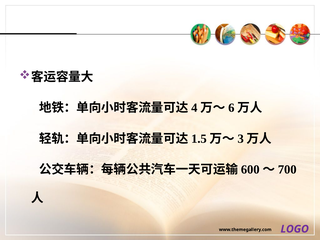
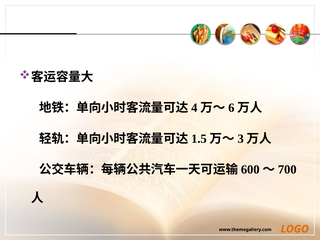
LOGO colour: purple -> orange
